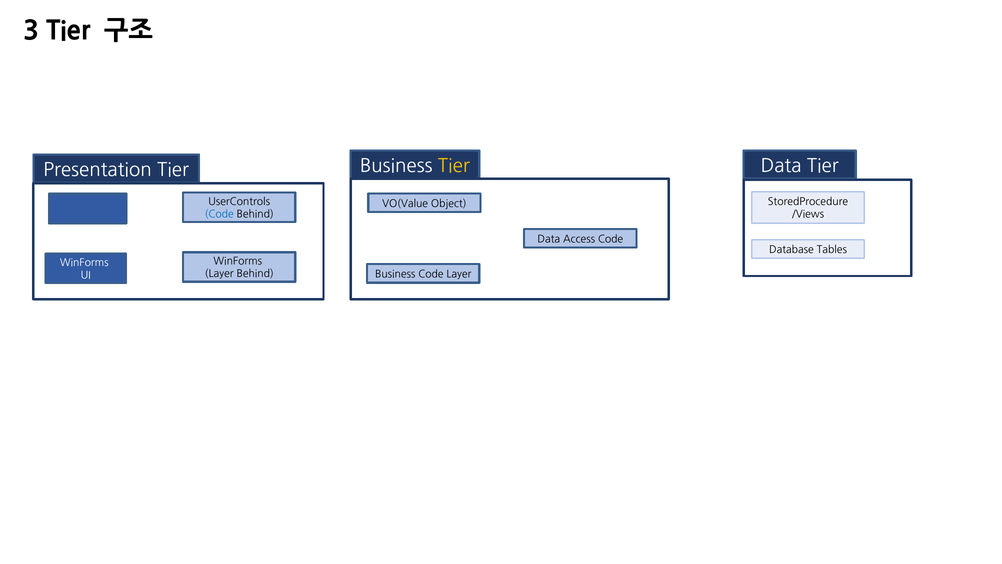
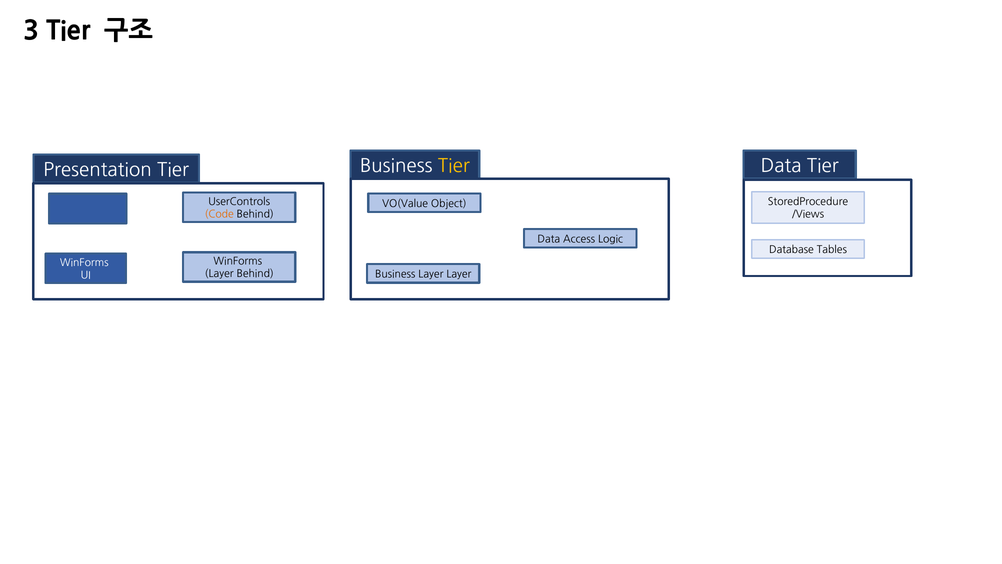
Code at (219, 214) colour: blue -> orange
Access Code: Code -> Logic
Business Code: Code -> Layer
